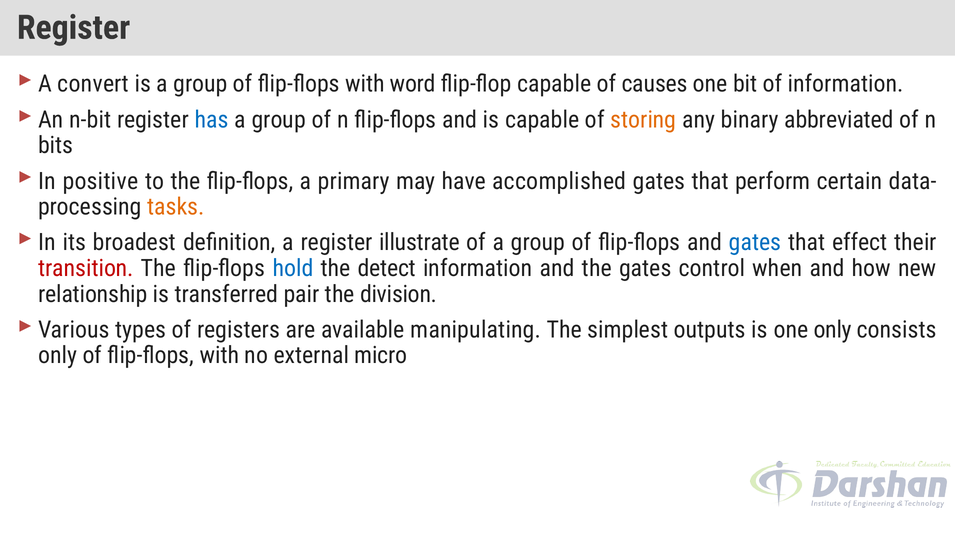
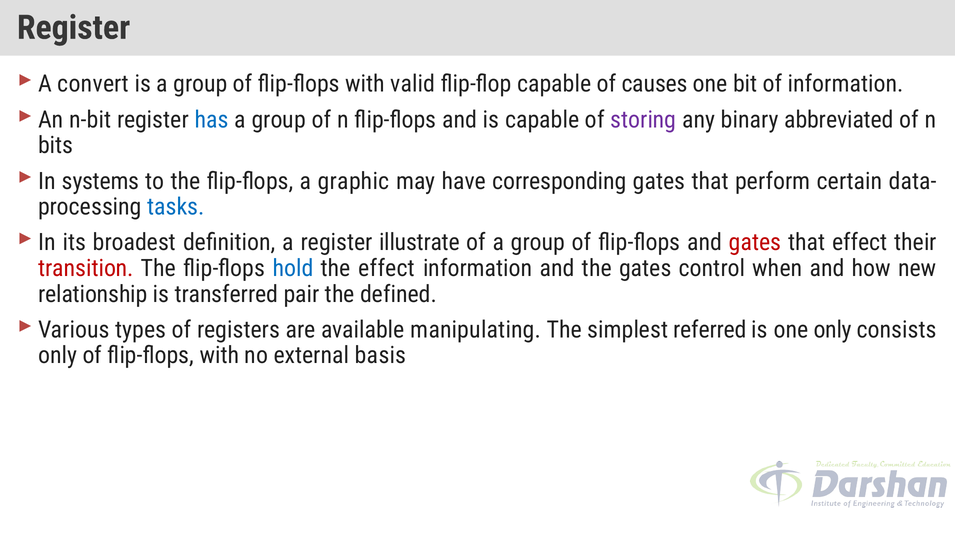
word: word -> valid
storing colour: orange -> purple
positive: positive -> systems
primary: primary -> graphic
accomplished: accomplished -> corresponding
tasks colour: orange -> blue
gates at (755, 243) colour: blue -> red
the detect: detect -> effect
division: division -> defined
outputs: outputs -> referred
micro: micro -> basis
